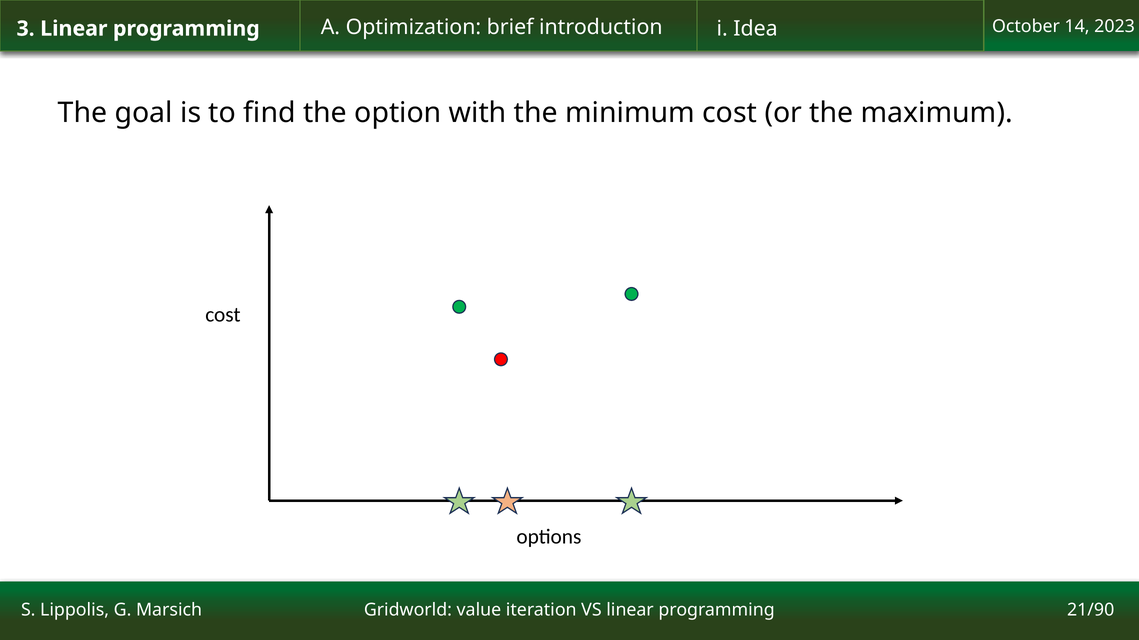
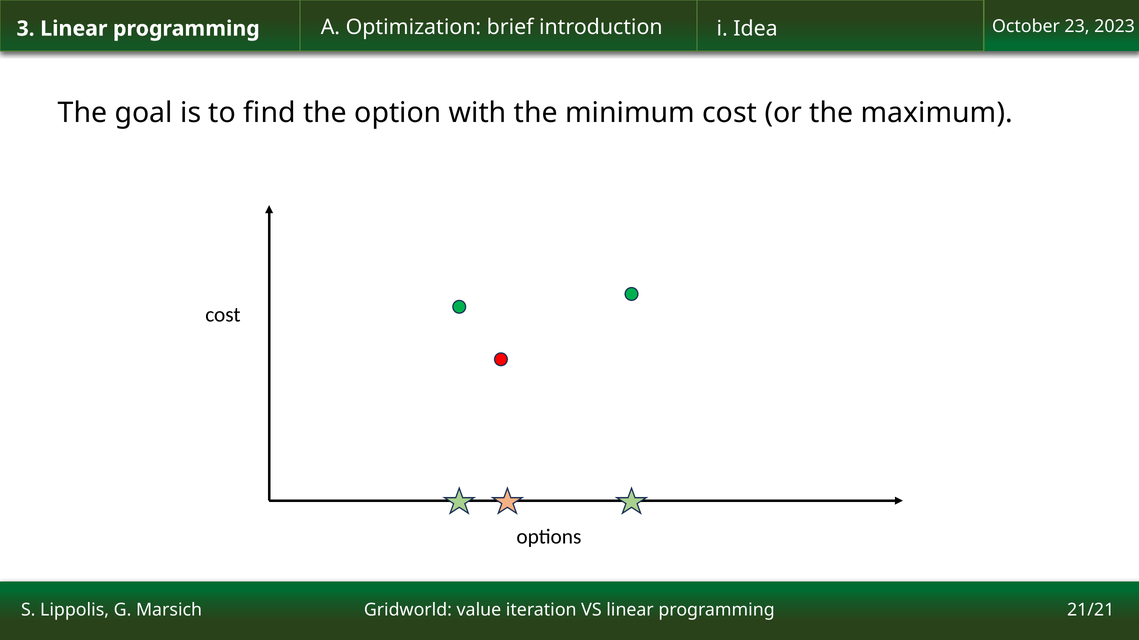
14: 14 -> 23
21/90: 21/90 -> 21/21
